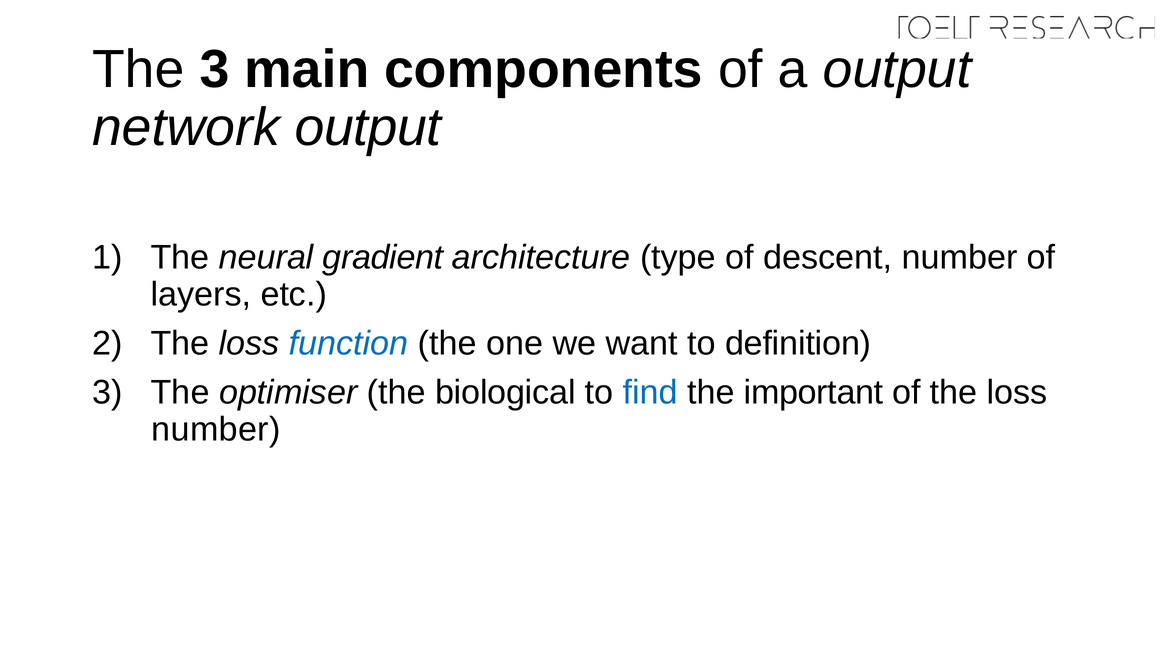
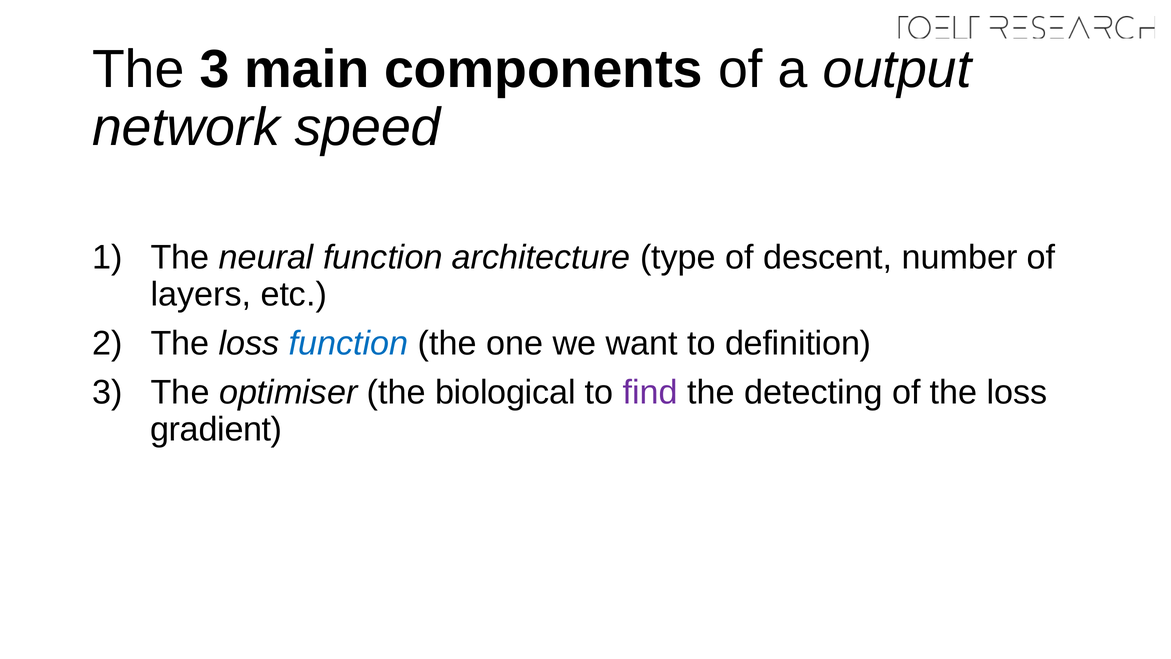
network output: output -> speed
neural gradient: gradient -> function
find colour: blue -> purple
important: important -> detecting
number at (216, 429): number -> gradient
